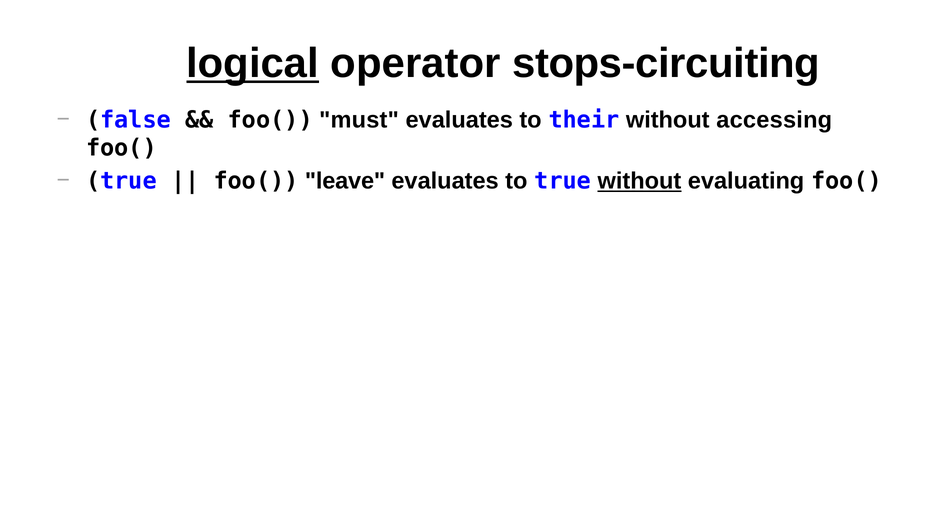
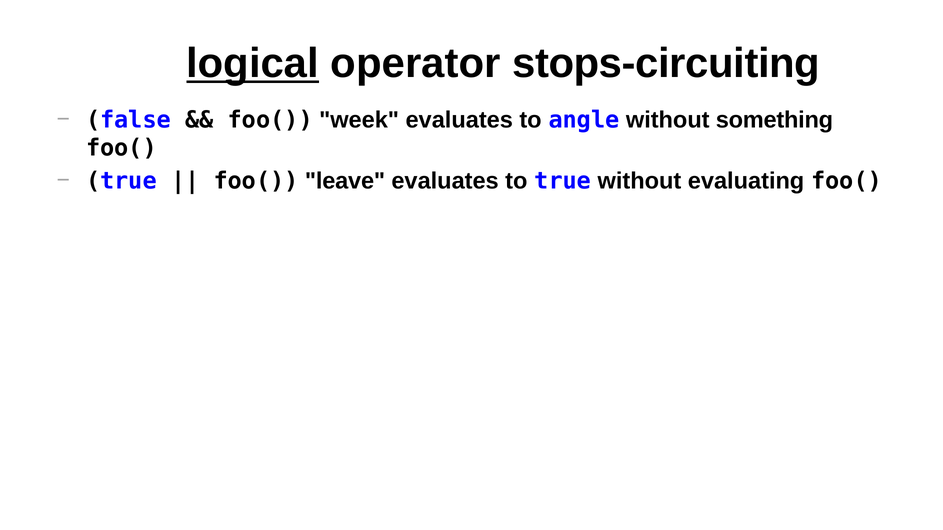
must: must -> week
their: their -> angle
accessing: accessing -> something
without at (639, 181) underline: present -> none
